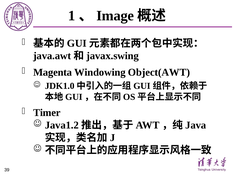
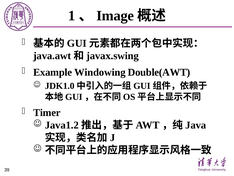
Magenta: Magenta -> Example
Object(AWT: Object(AWT -> Double(AWT
